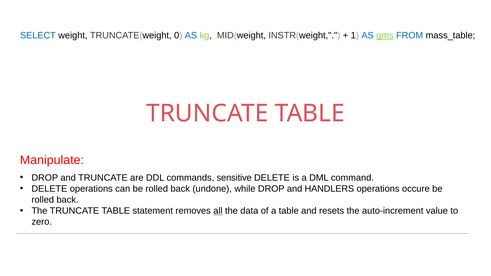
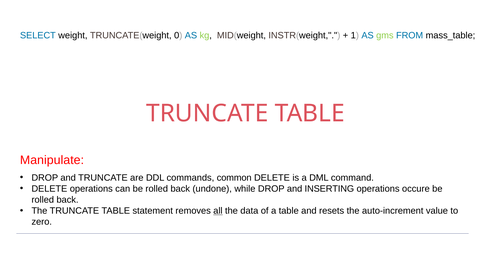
gms underline: present -> none
sensitive: sensitive -> common
HANDLERS: HANDLERS -> INSERTING
